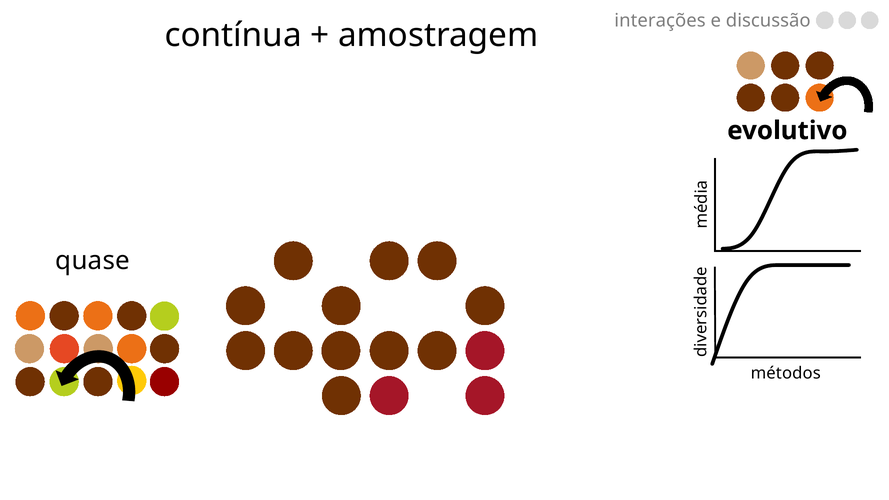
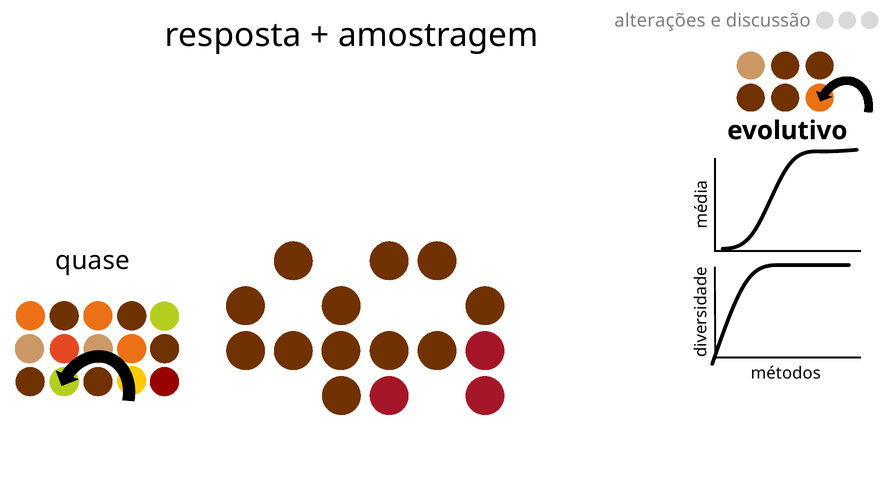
interações: interações -> alterações
contínua: contínua -> resposta
